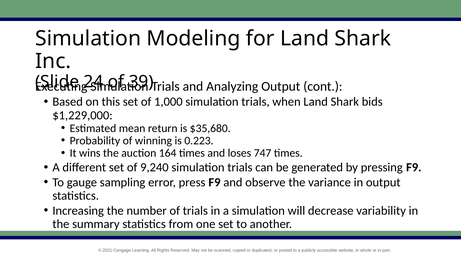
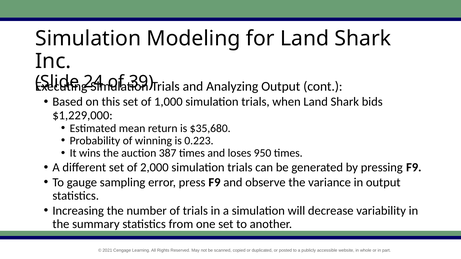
164: 164 -> 387
747: 747 -> 950
9,240: 9,240 -> 2,000
